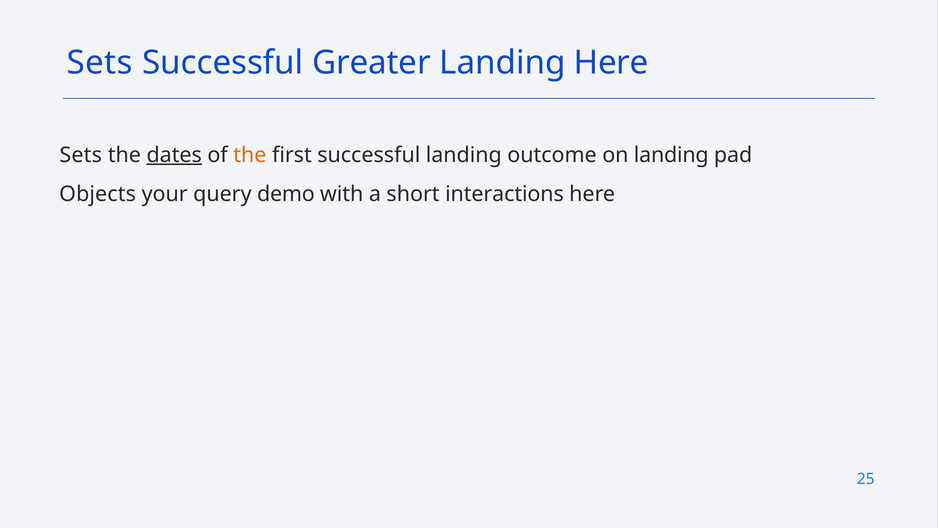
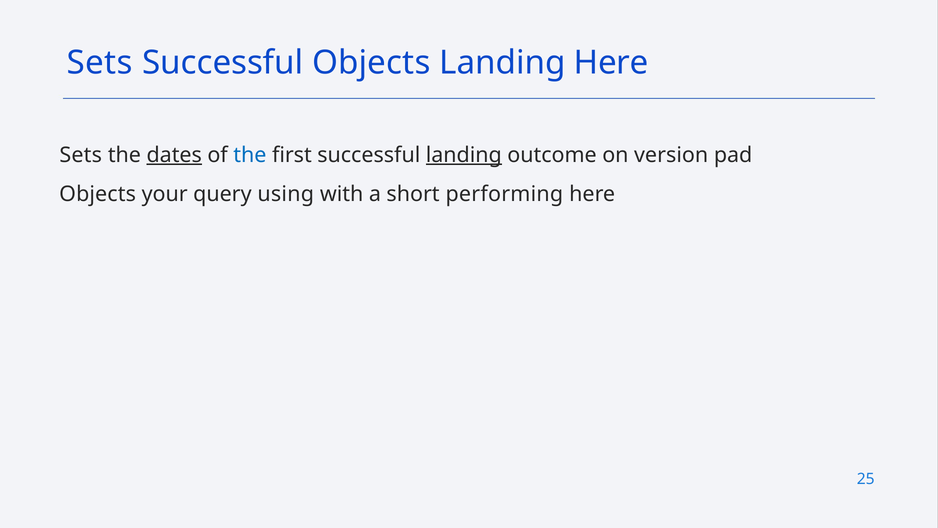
Successful Greater: Greater -> Objects
the at (250, 155) colour: orange -> blue
landing at (464, 155) underline: none -> present
on landing: landing -> version
demo: demo -> using
interactions: interactions -> performing
